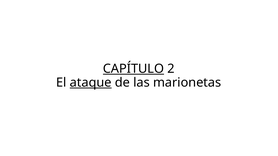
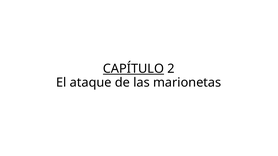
ataque underline: present -> none
